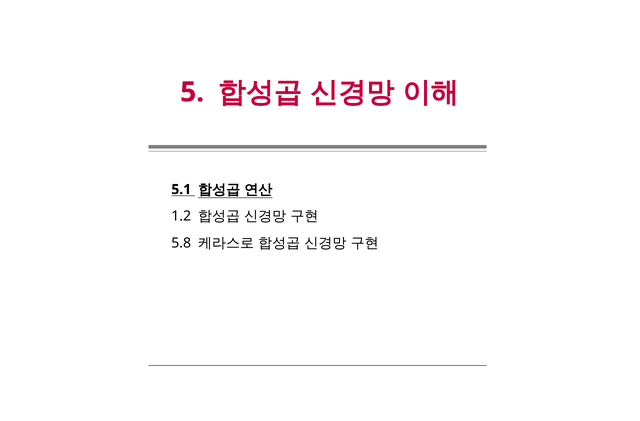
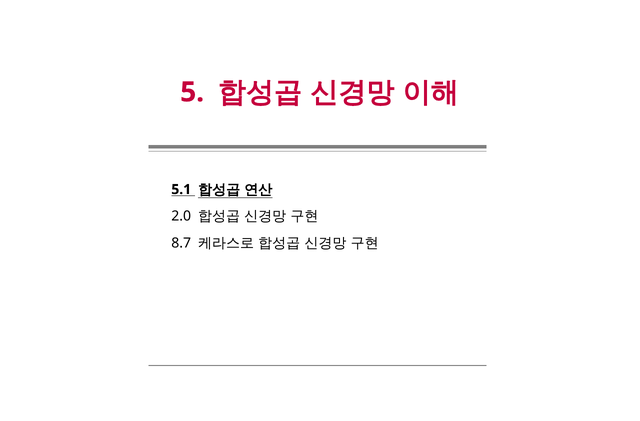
1.2: 1.2 -> 2.0
5.8: 5.8 -> 8.7
